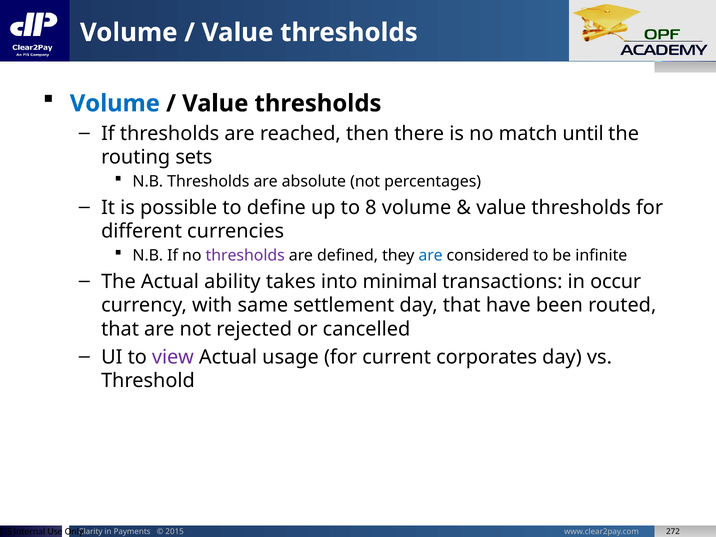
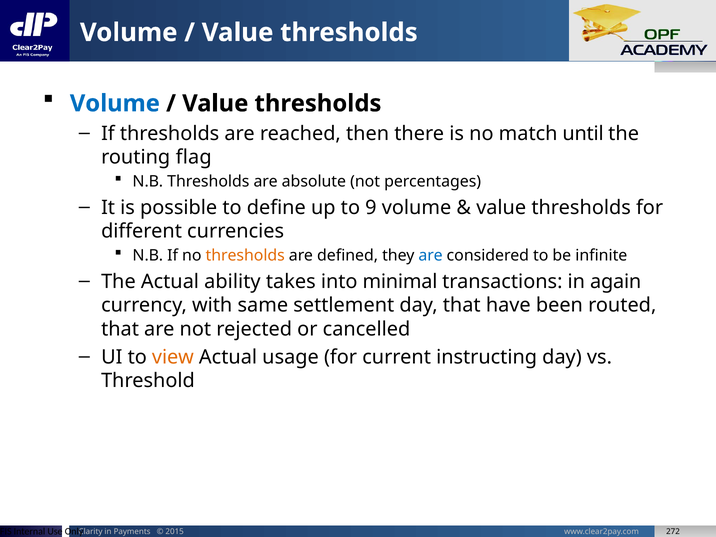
sets: sets -> flag
8: 8 -> 9
thresholds at (245, 256) colour: purple -> orange
occur: occur -> again
view colour: purple -> orange
corporates: corporates -> instructing
